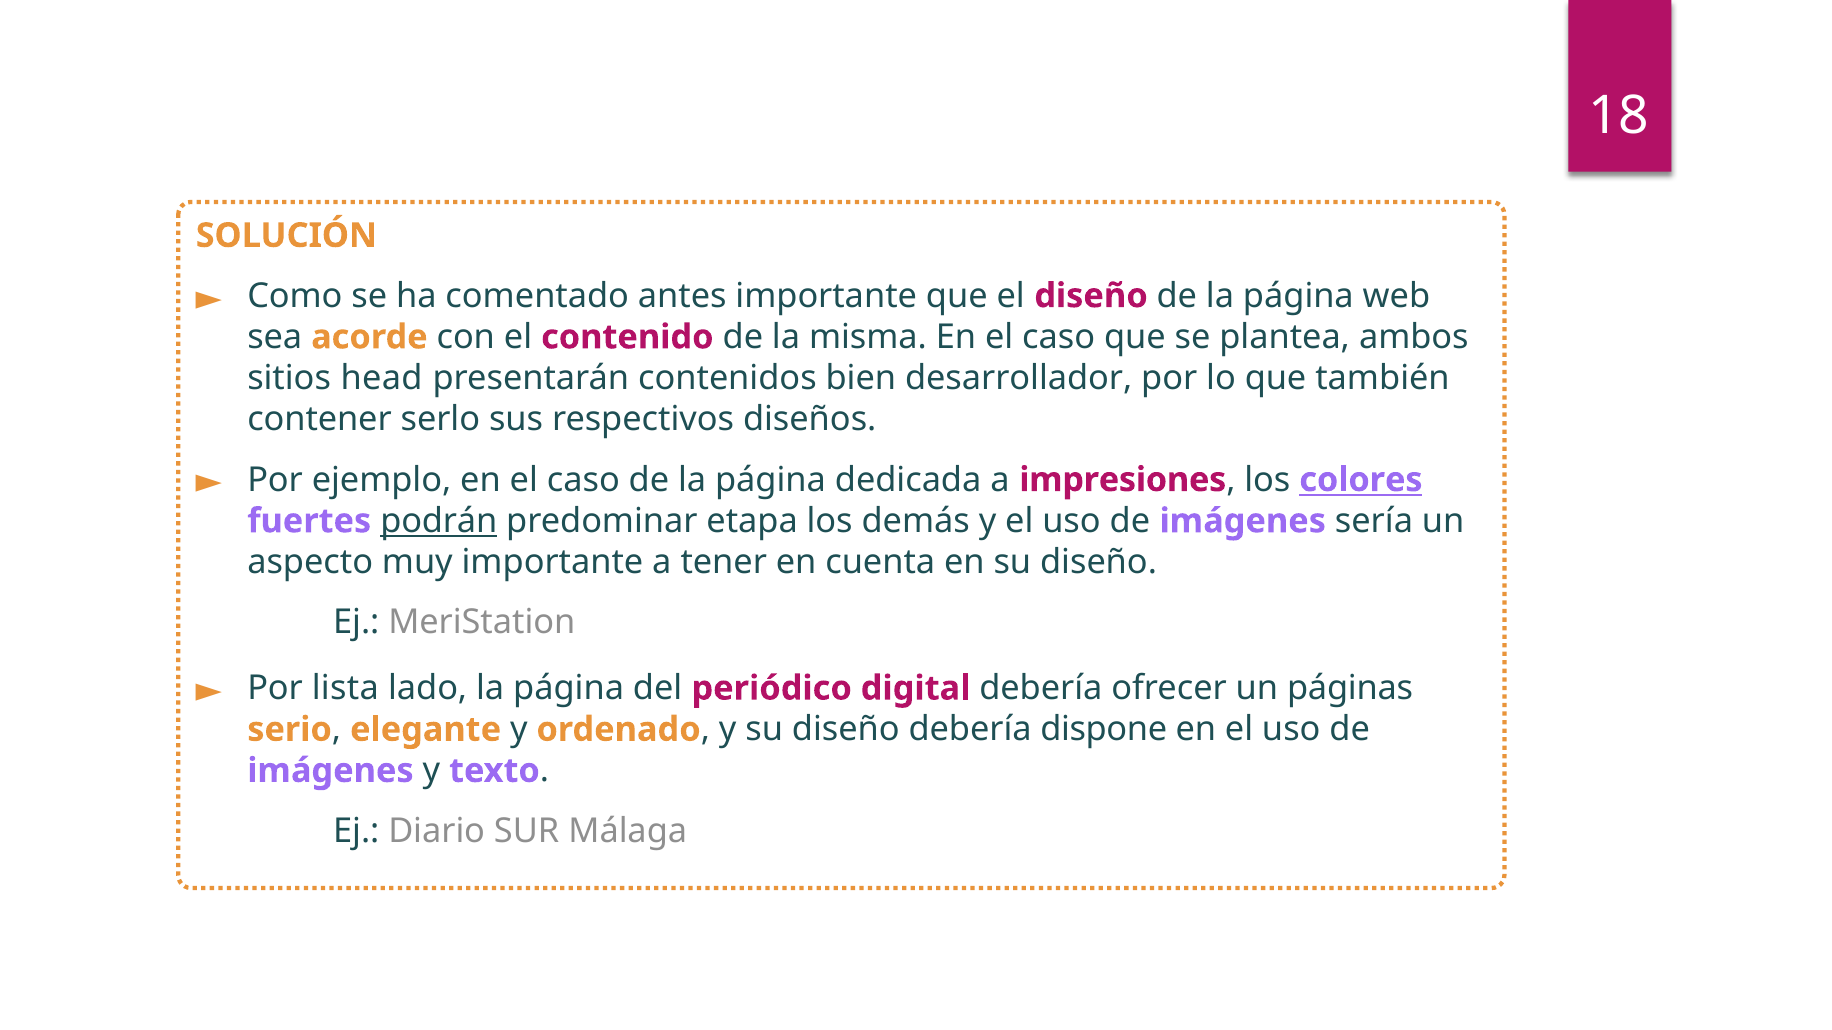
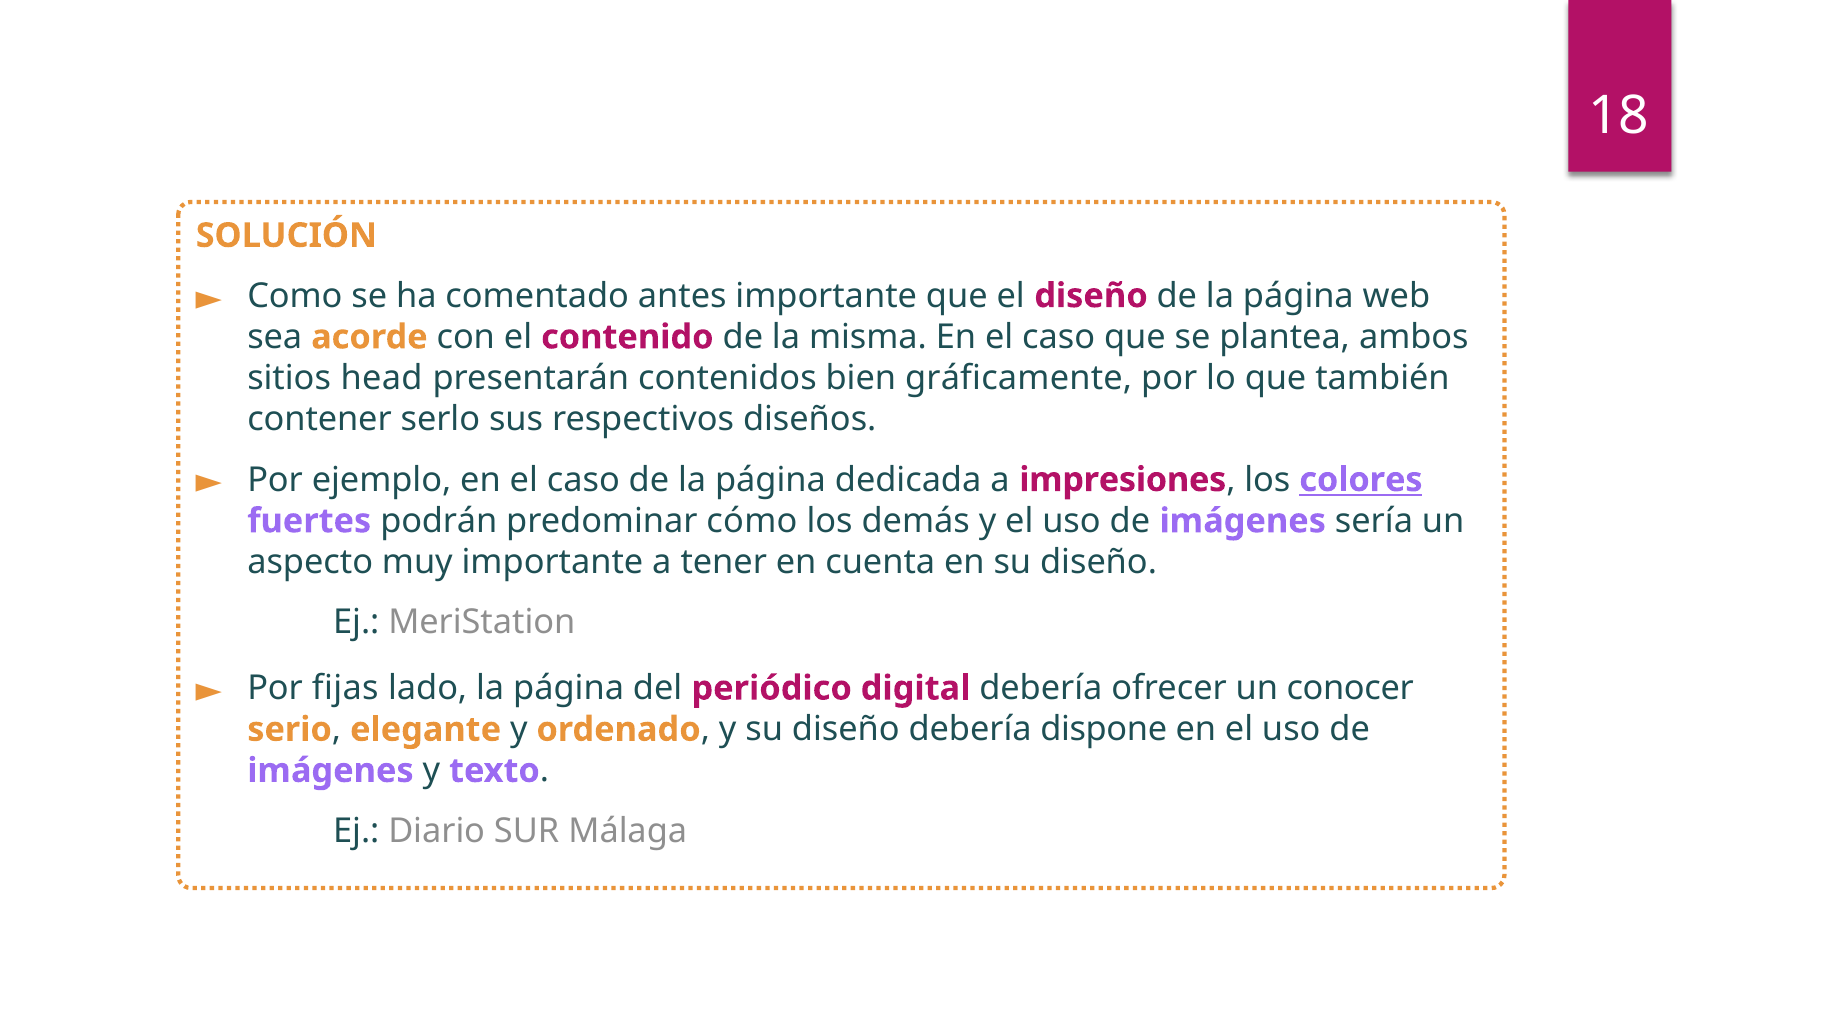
desarrollador: desarrollador -> gráficamente
podrán underline: present -> none
etapa: etapa -> cómo
lista: lista -> fijas
páginas: páginas -> conocer
